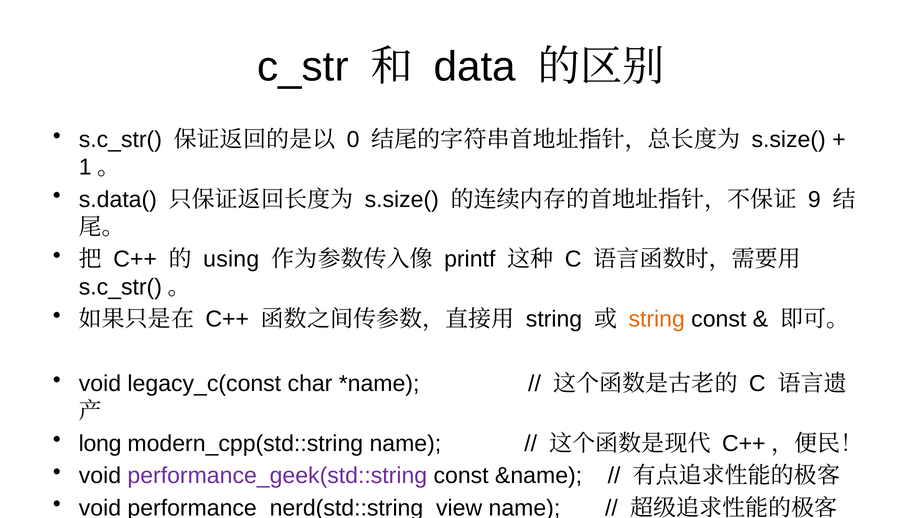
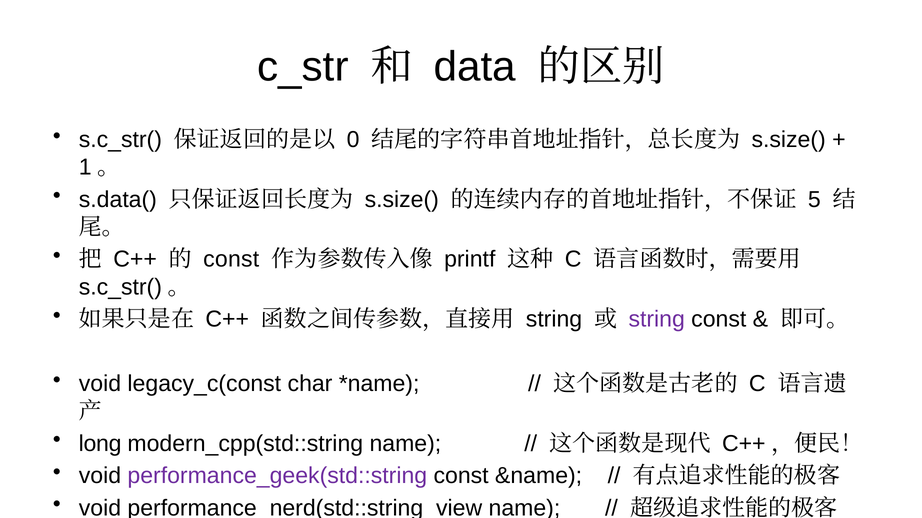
9: 9 -> 5
using at (231, 260): using -> const
string at (657, 320) colour: orange -> purple
